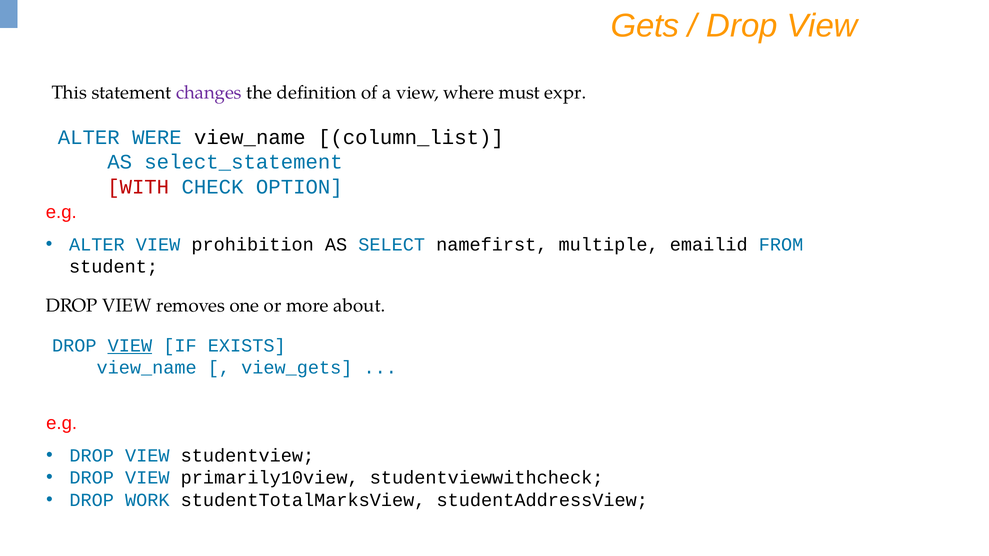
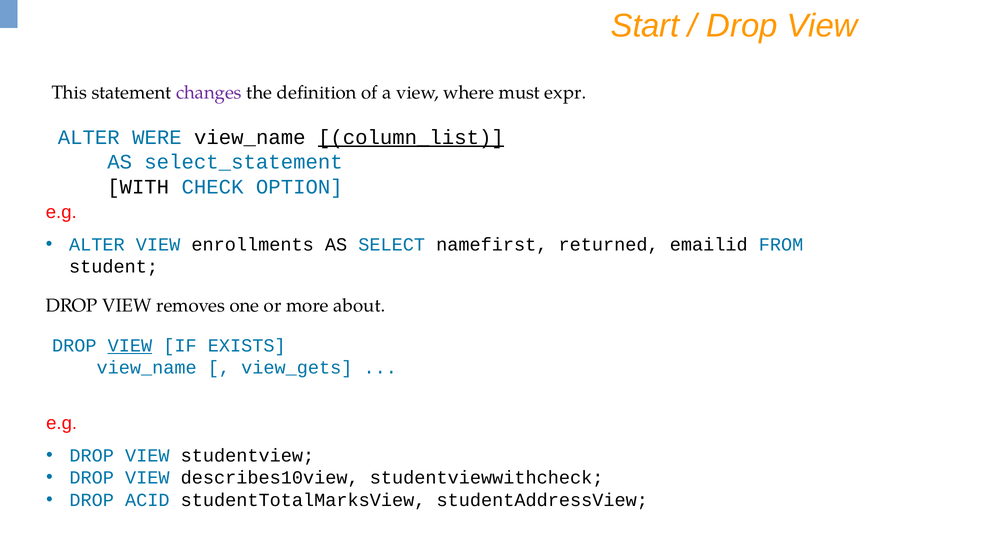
Gets: Gets -> Start
column_list underline: none -> present
WITH colour: red -> black
prohibition: prohibition -> enrollments
multiple: multiple -> returned
primarily10view: primarily10view -> describes10view
WORK: WORK -> ACID
